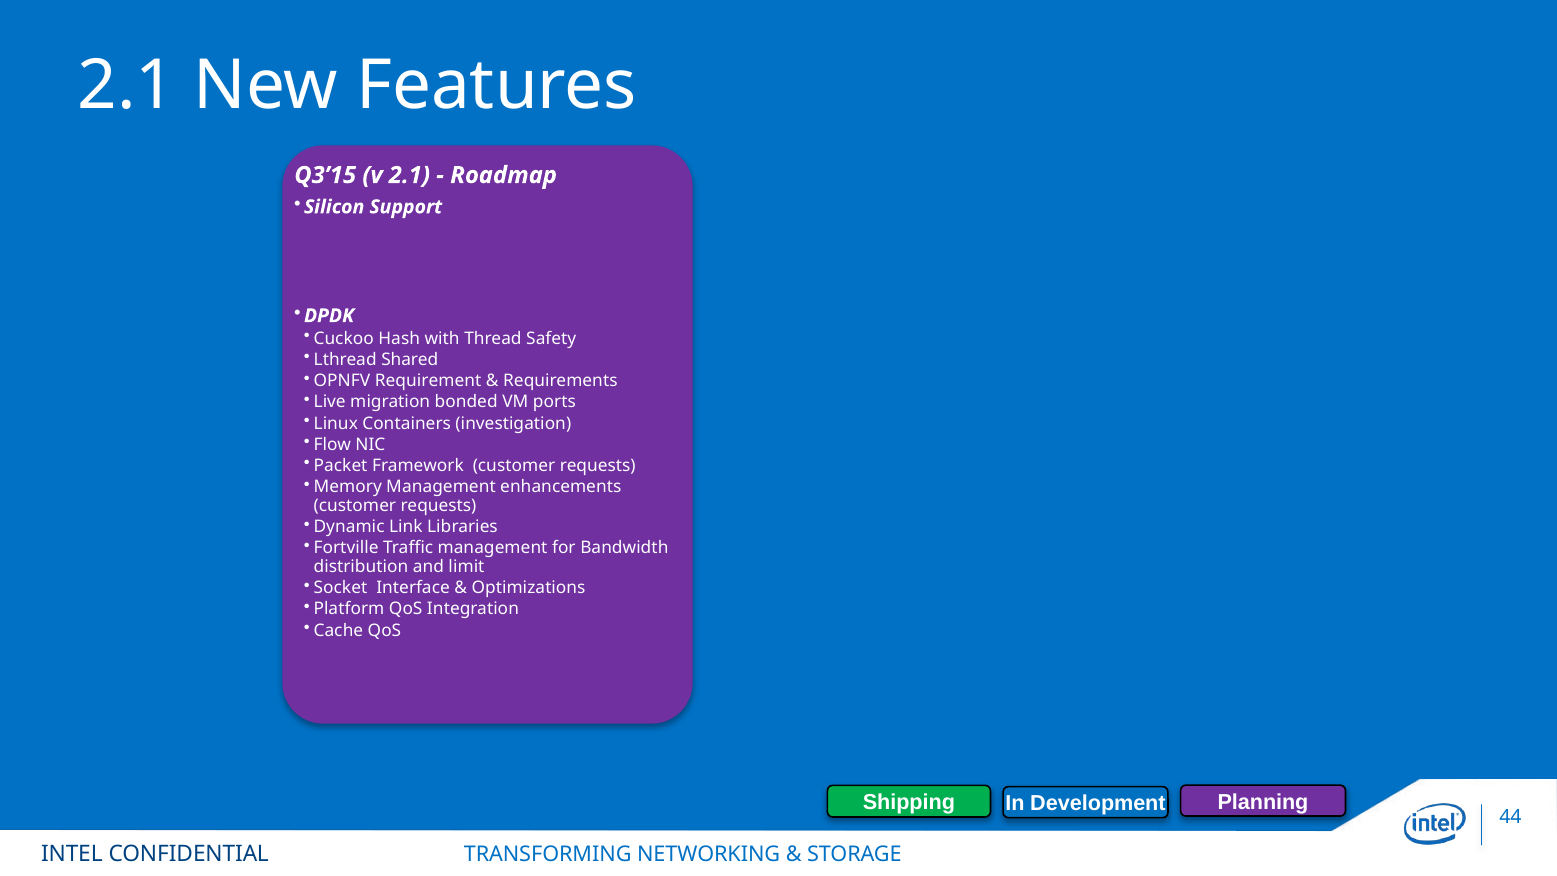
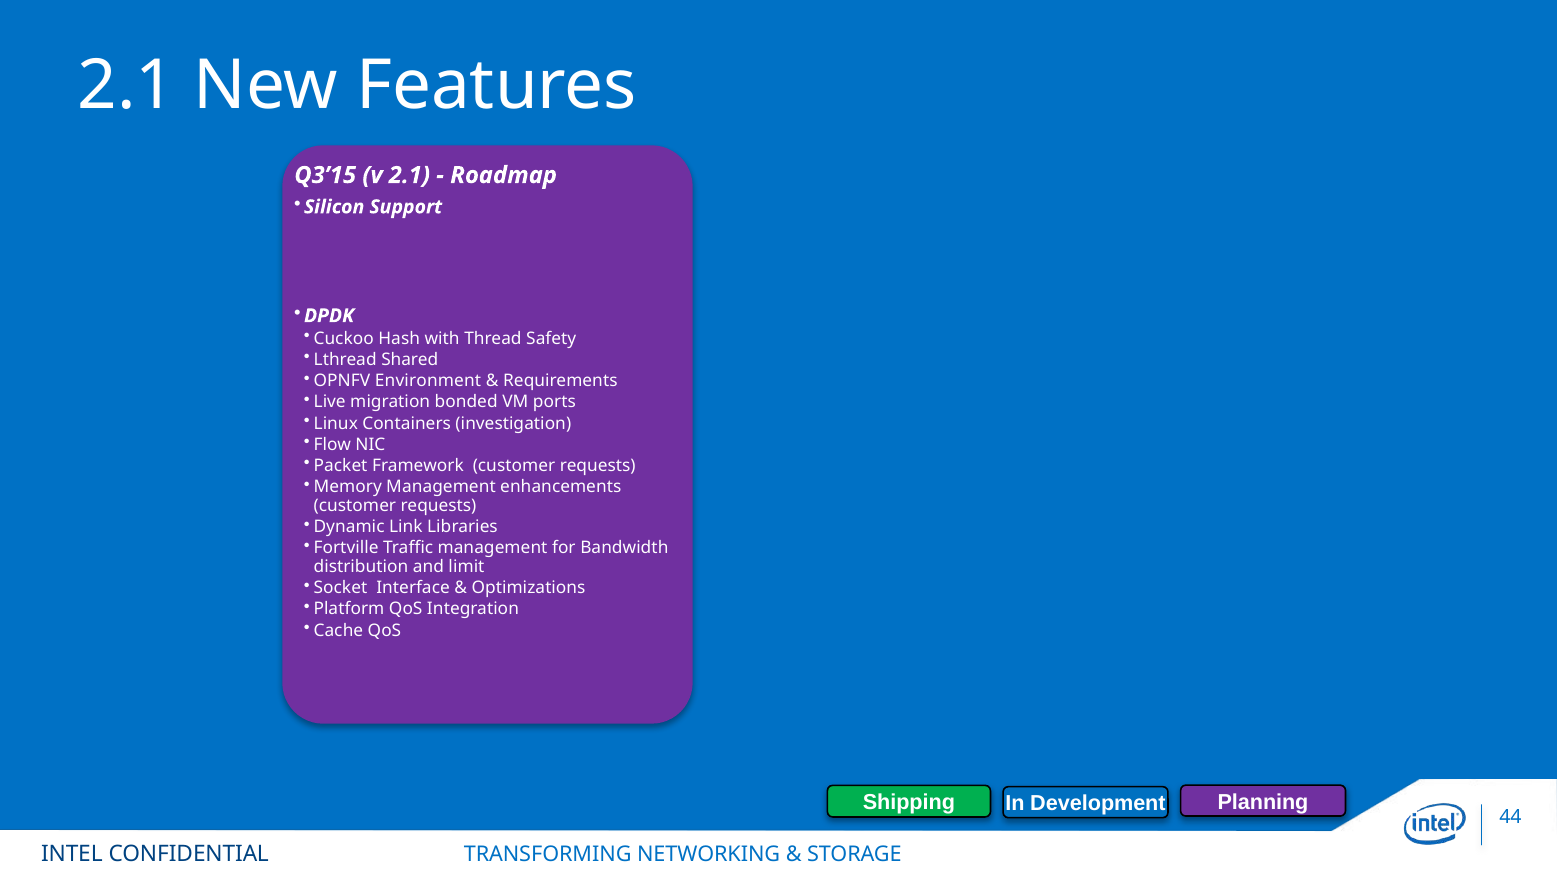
Requirement: Requirement -> Environment
